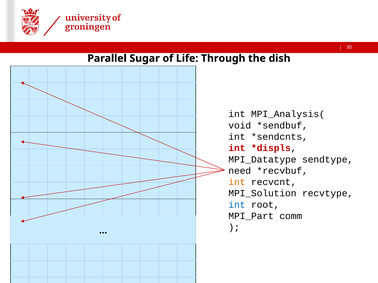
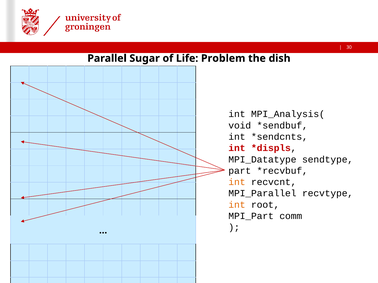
Through: Through -> Problem
need: need -> part
MPI_Solution: MPI_Solution -> MPI_Parallel
int at (237, 205) colour: blue -> orange
